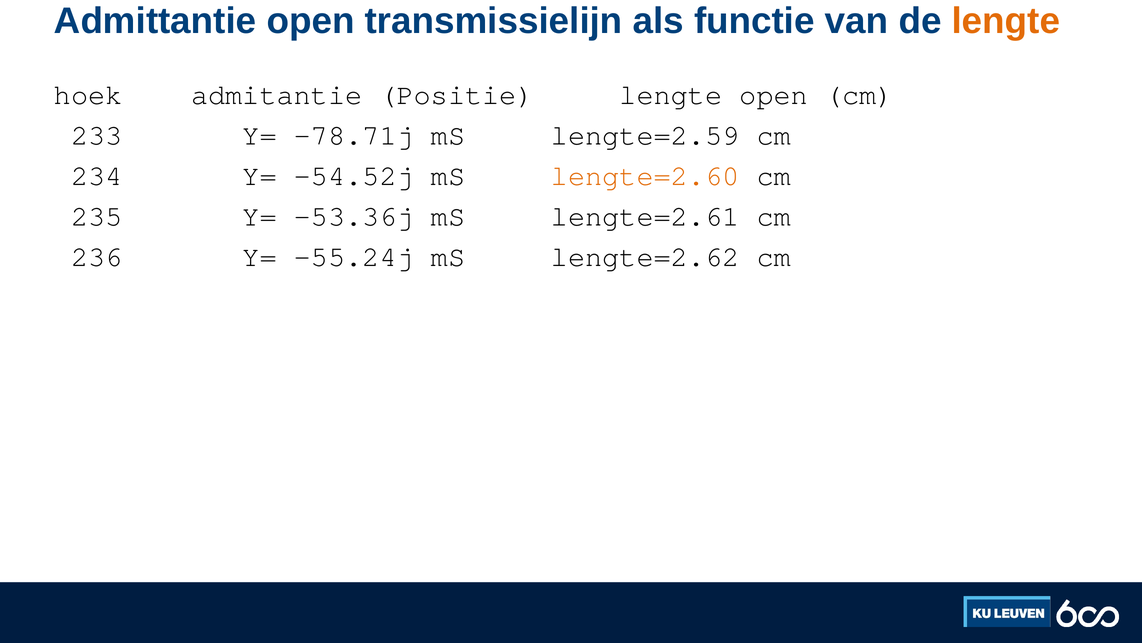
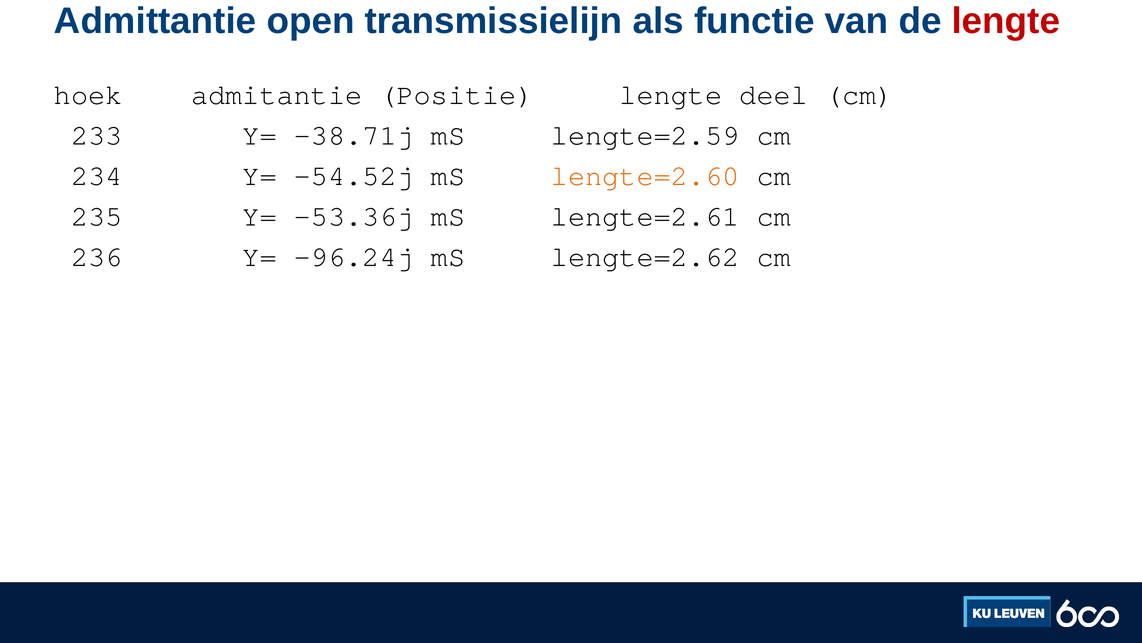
lengte at (1006, 21) colour: orange -> red
lengte open: open -> deel
-78.71j: -78.71j -> -38.71j
-55.24j: -55.24j -> -96.24j
